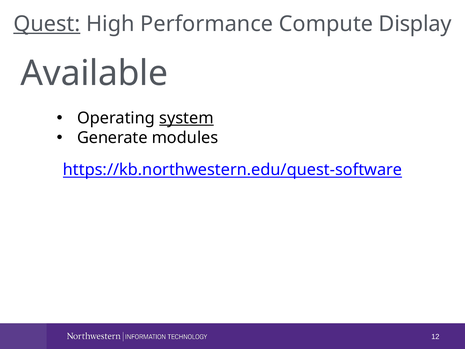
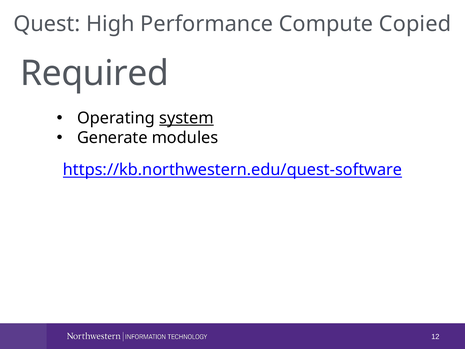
Quest underline: present -> none
Display: Display -> Copied
Available: Available -> Required
